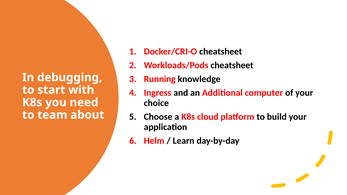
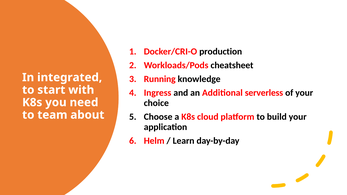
Docker/CRI-O cheatsheet: cheatsheet -> production
debugging: debugging -> integrated
computer: computer -> serverless
